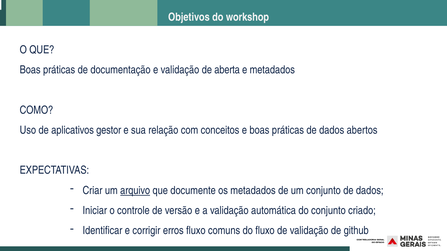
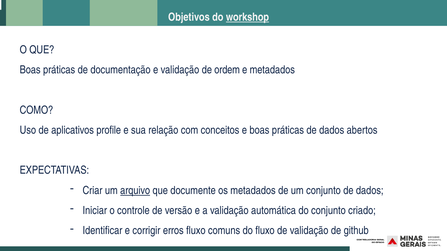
workshop underline: none -> present
aberta: aberta -> ordem
gestor: gestor -> profile
